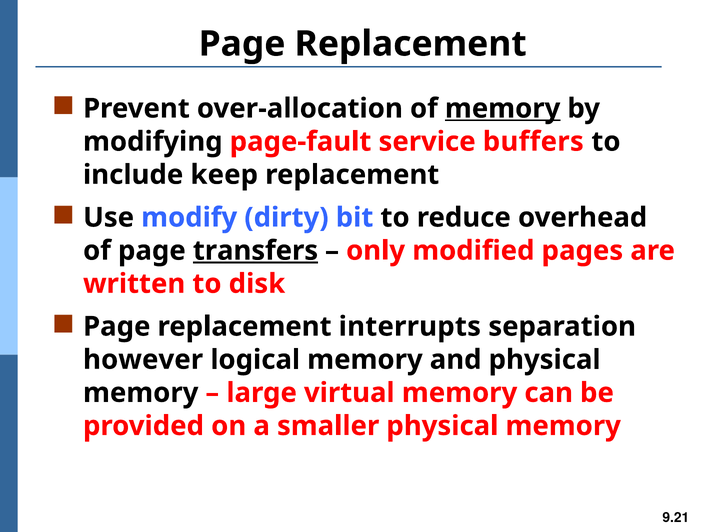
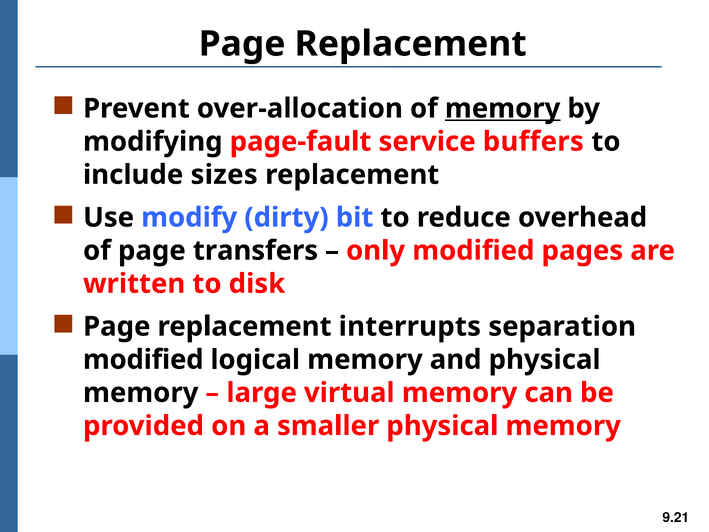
keep: keep -> sizes
transfers underline: present -> none
however at (143, 359): however -> modified
